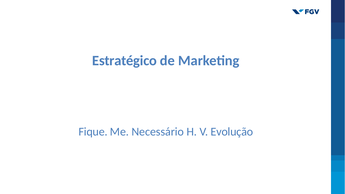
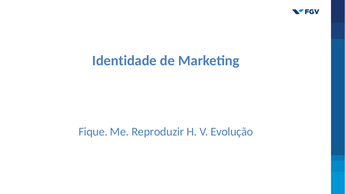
Estratégico: Estratégico -> Identidade
Necessário: Necessário -> Reproduzir
